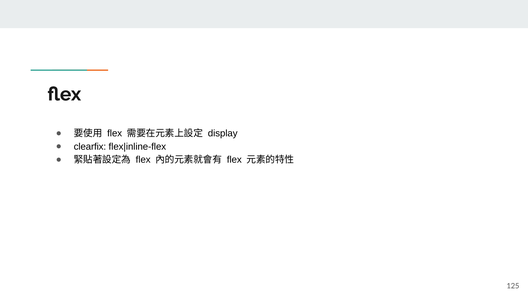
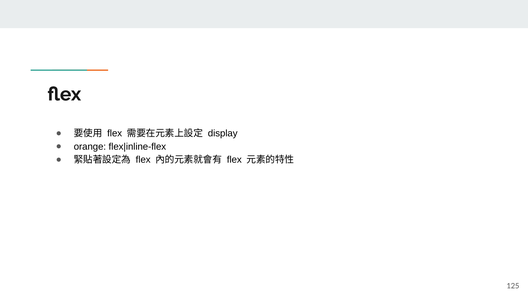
clearfix: clearfix -> orange
